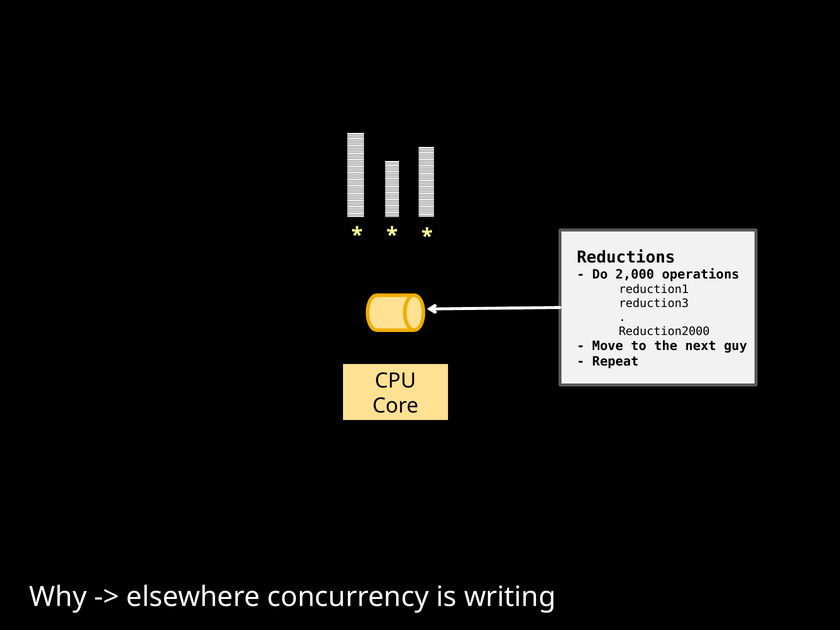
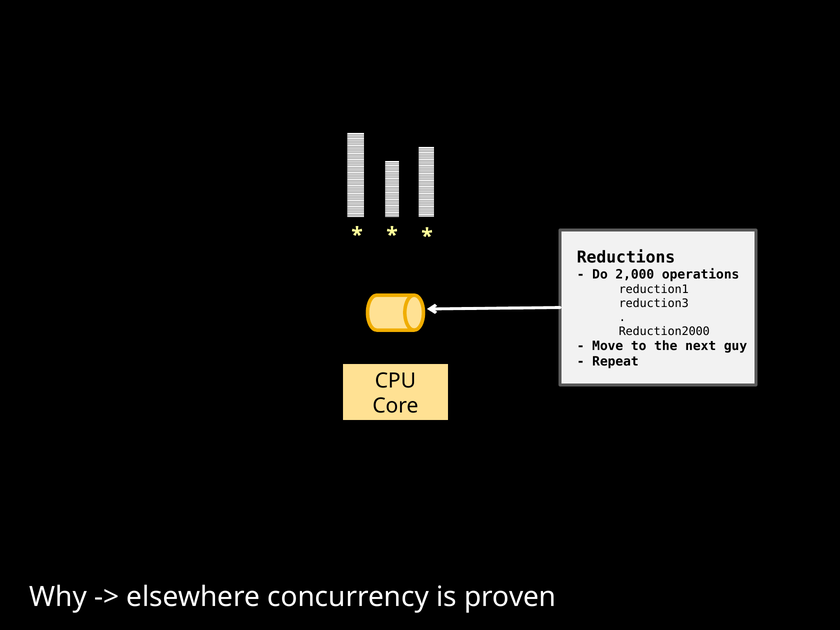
writing: writing -> proven
